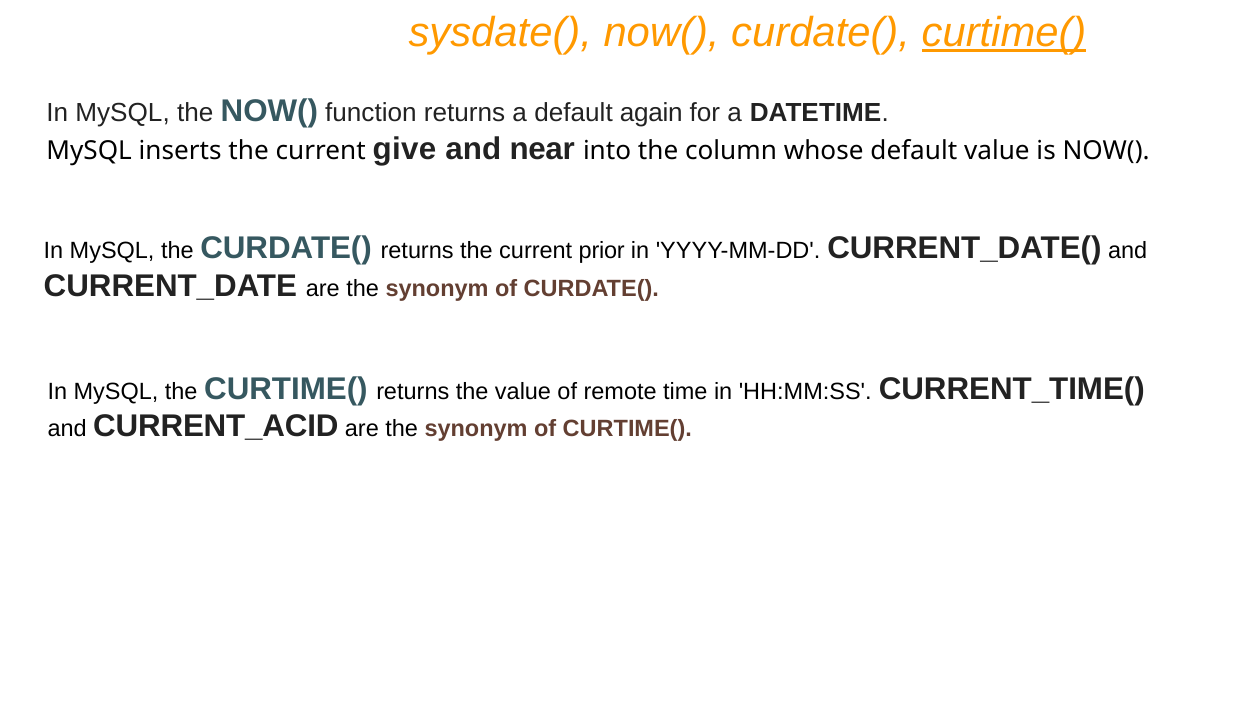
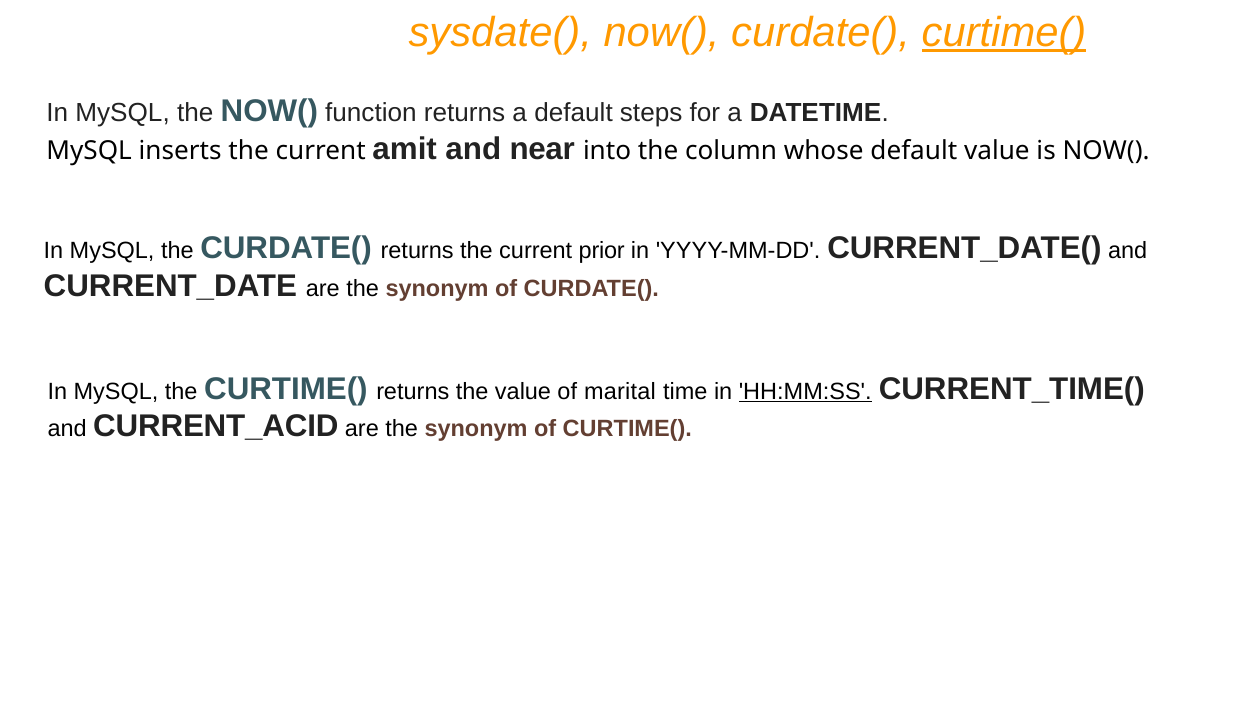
again: again -> steps
give: give -> amit
remote: remote -> marital
HH:MM:SS underline: none -> present
